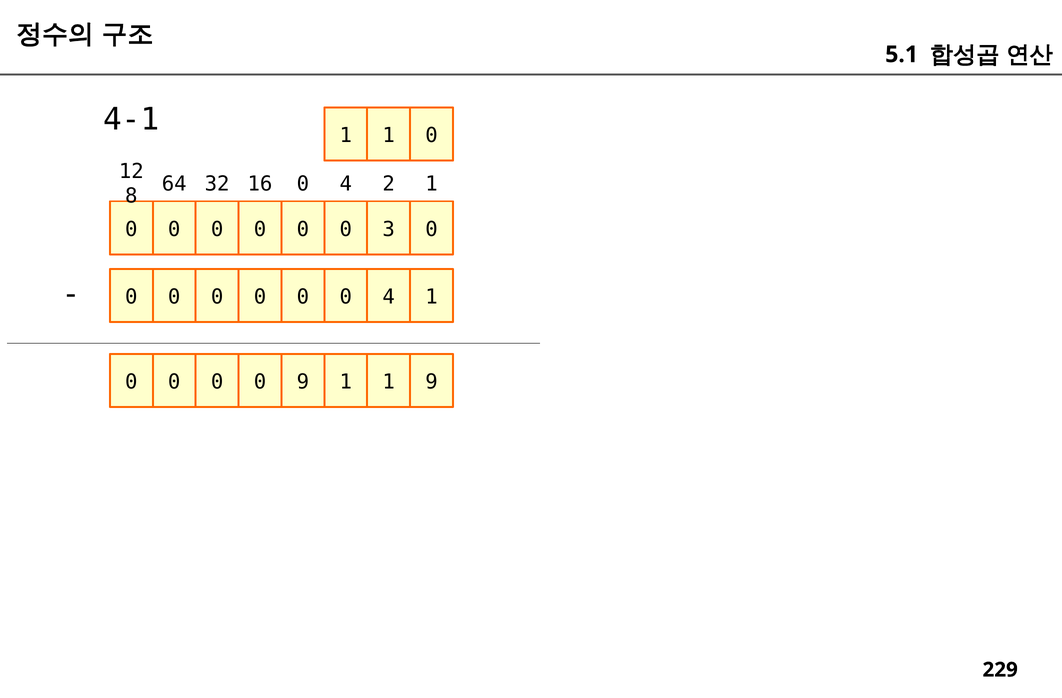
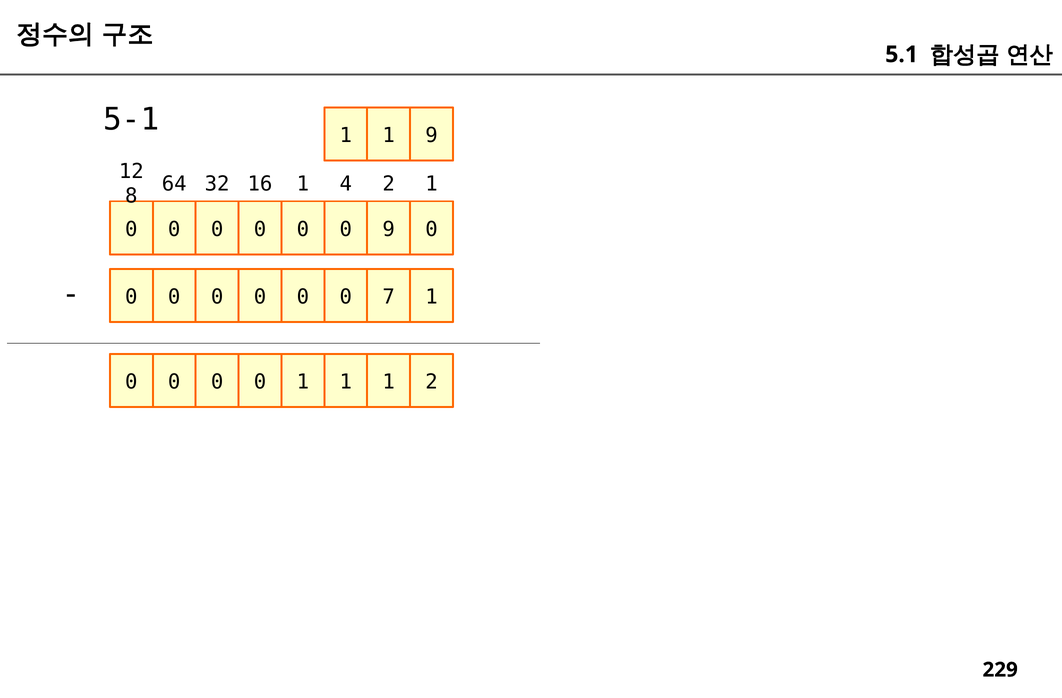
4-1: 4-1 -> 5-1
1 0: 0 -> 9
16 0: 0 -> 1
0 3: 3 -> 9
0 0 4: 4 -> 7
0 9: 9 -> 1
1 9: 9 -> 2
